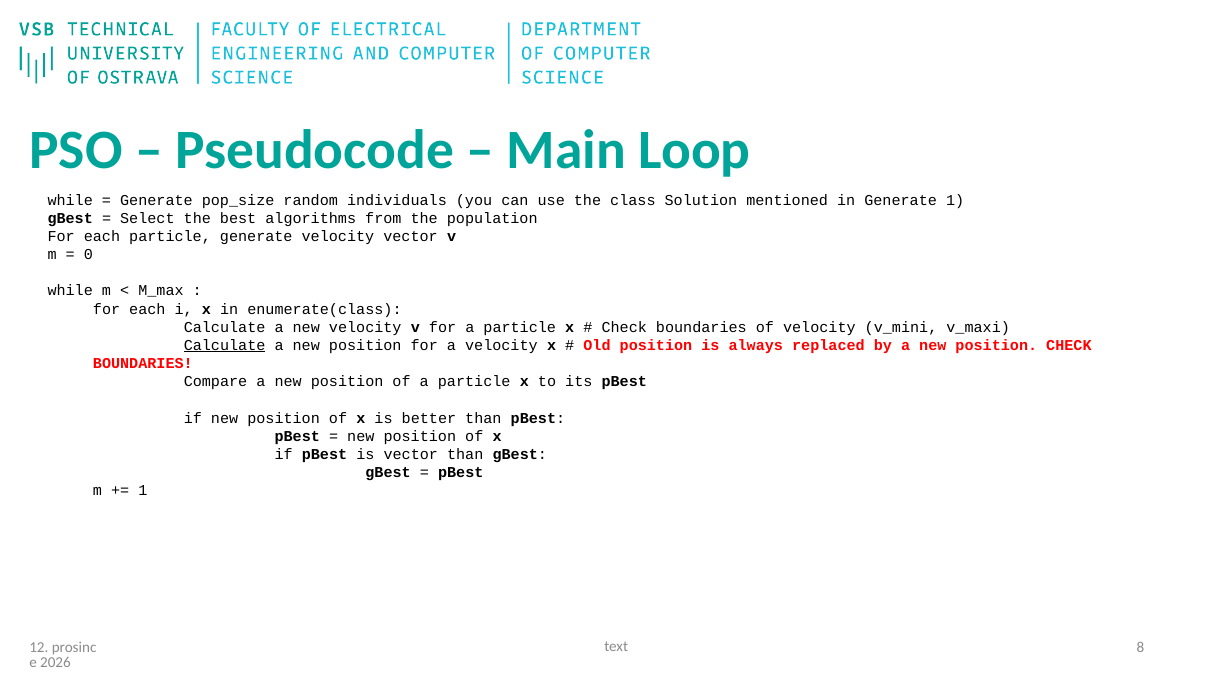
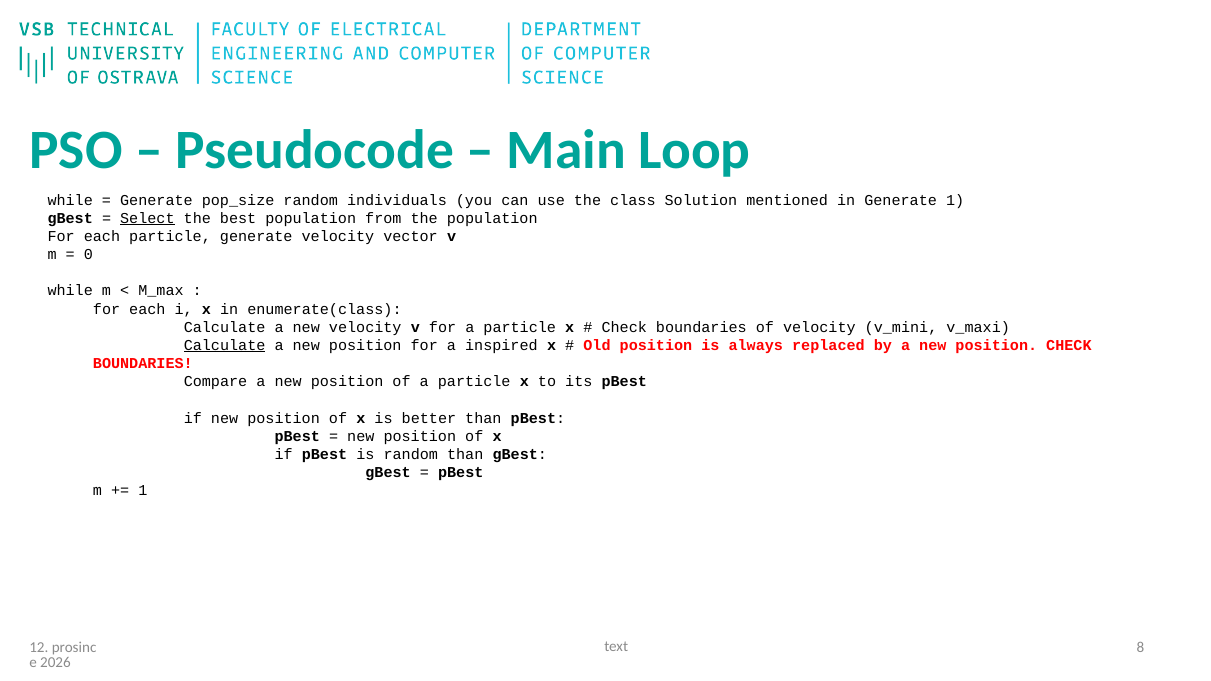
Select underline: none -> present
best algorithms: algorithms -> population
a velocity: velocity -> inspired
is vector: vector -> random
